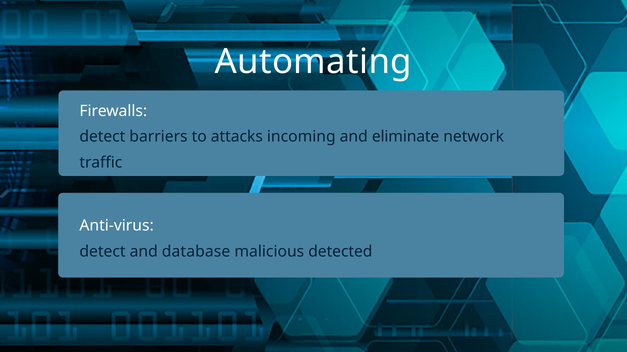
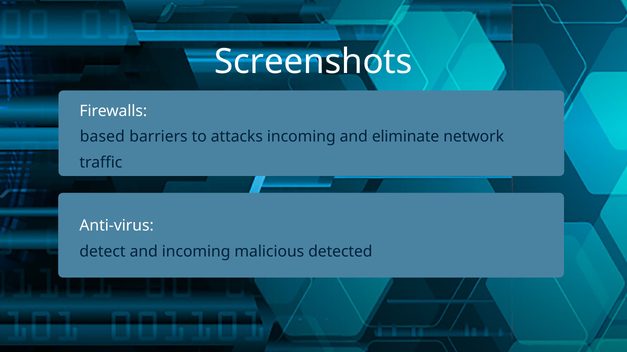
Automating: Automating -> Screenshots
detect at (102, 137): detect -> based
and database: database -> incoming
